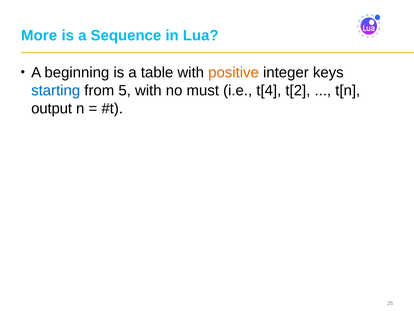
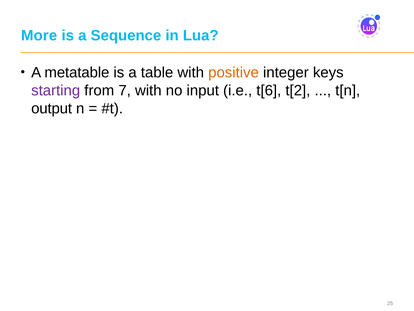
beginning: beginning -> metatable
starting colour: blue -> purple
5: 5 -> 7
must: must -> input
t[4: t[4 -> t[6
